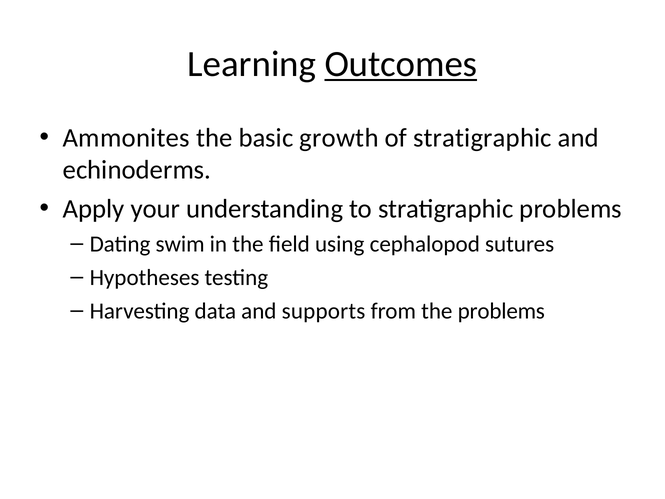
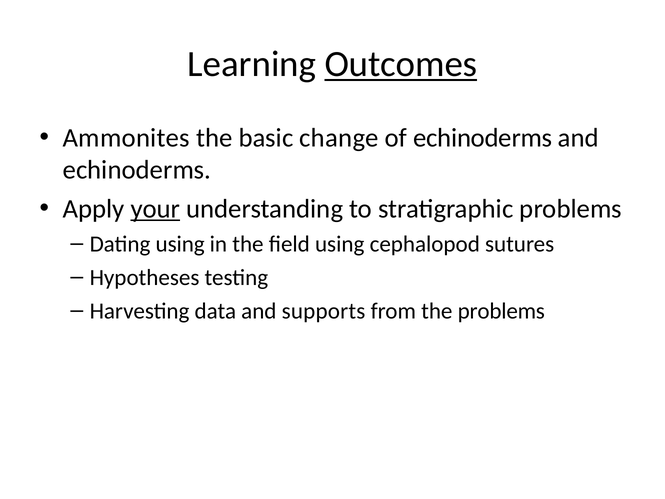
growth: growth -> change
of stratigraphic: stratigraphic -> echinoderms
your underline: none -> present
Dating swim: swim -> using
